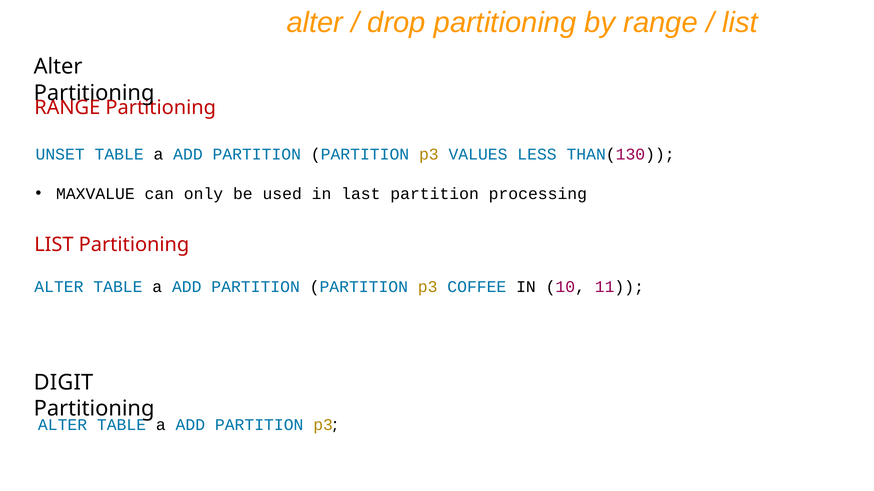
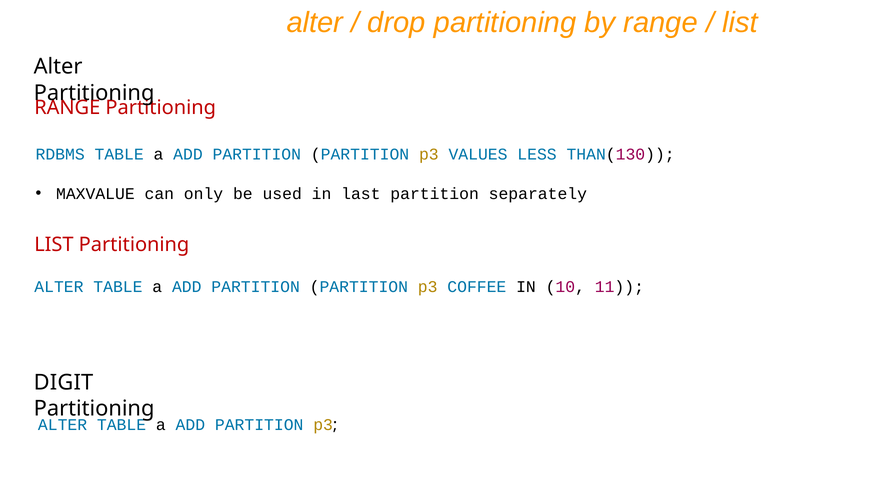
UNSET: UNSET -> RDBMS
processing: processing -> separately
